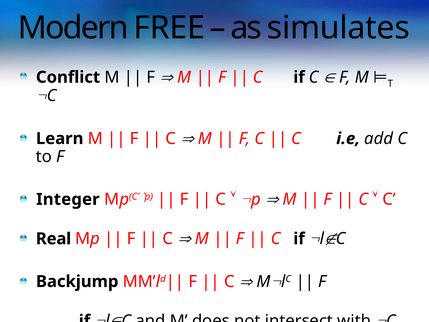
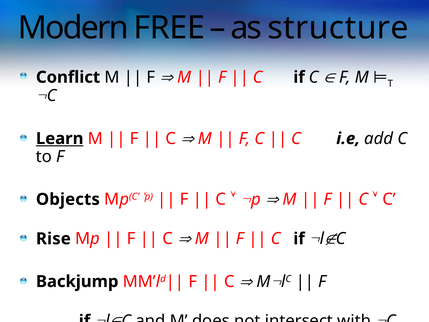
simulates: simulates -> structure
Learn underline: none -> present
Integer: Integer -> Objects
Real: Real -> Rise
